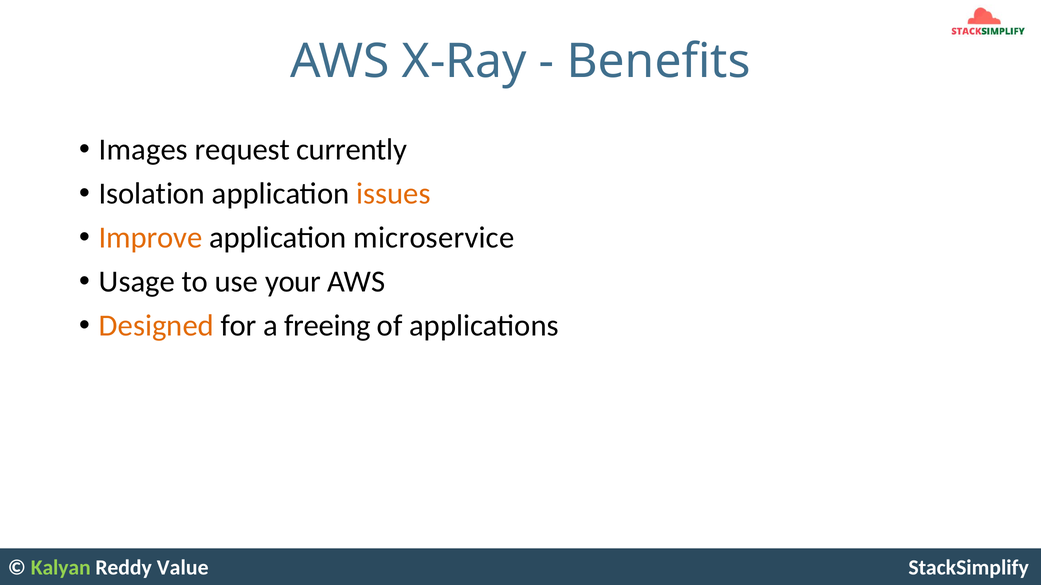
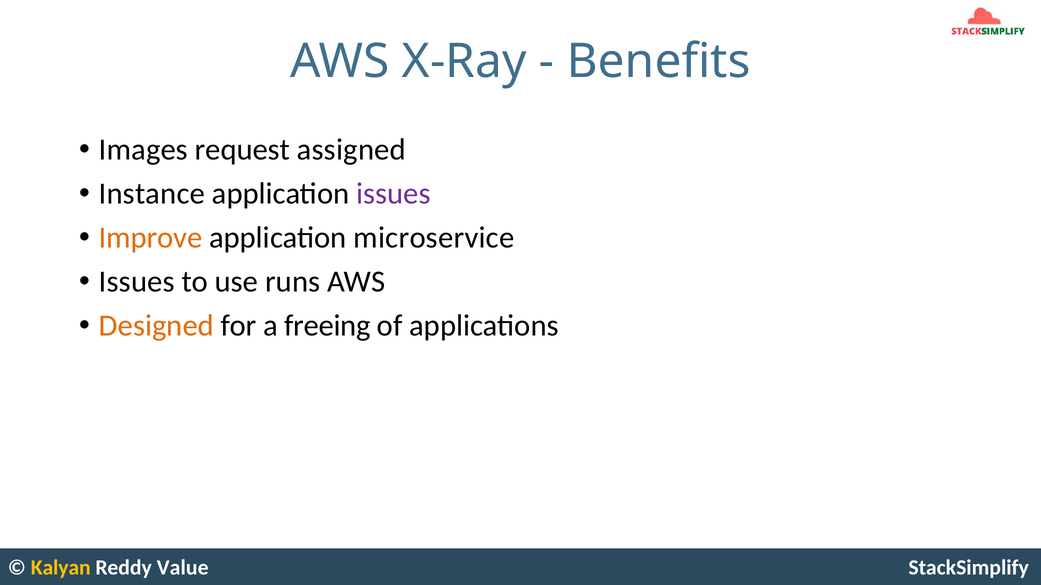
currently: currently -> assigned
Isolation: Isolation -> Instance
issues at (393, 194) colour: orange -> purple
Usage at (137, 282): Usage -> Issues
your: your -> runs
Kalyan colour: light green -> yellow
